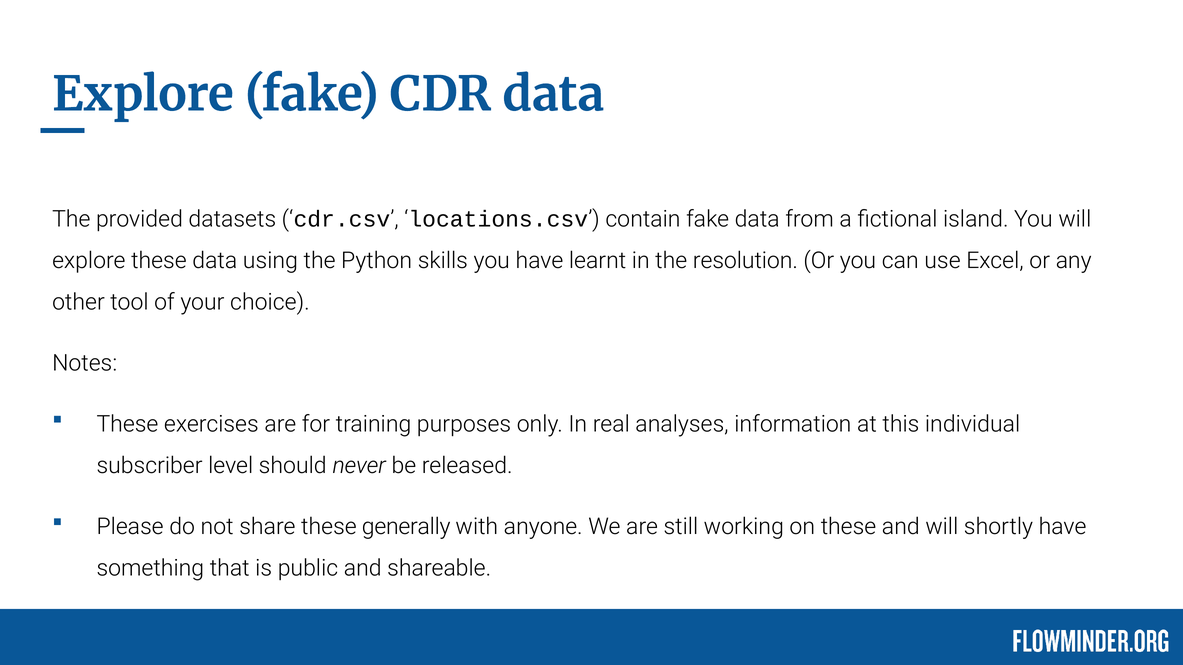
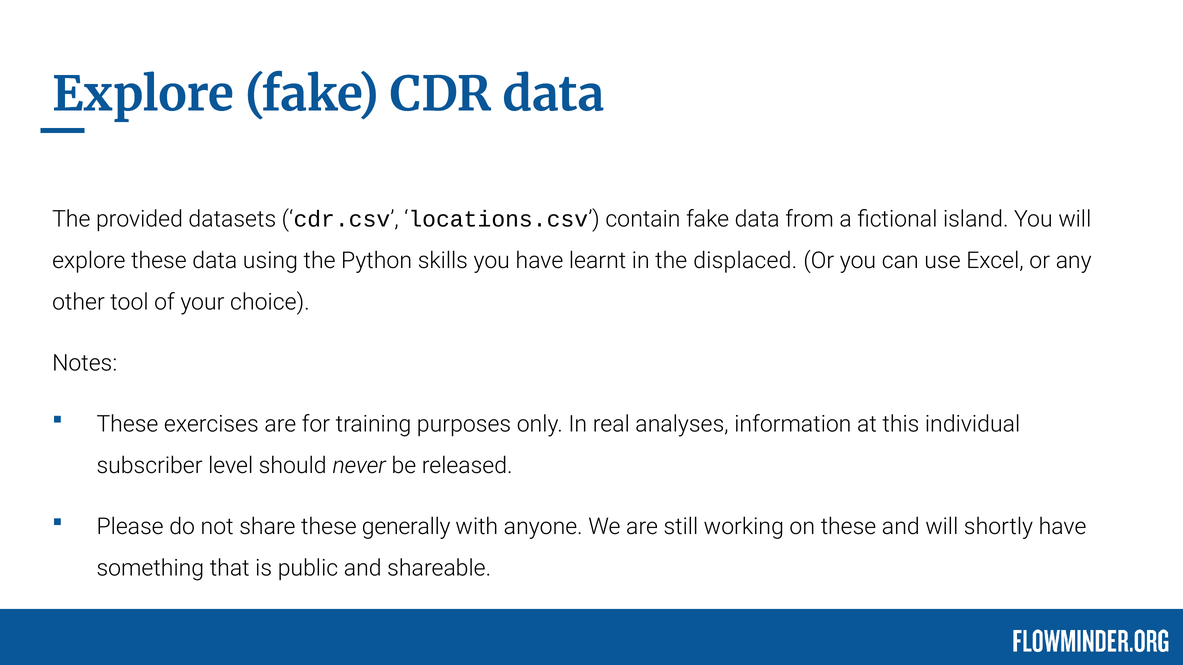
resolution: resolution -> displaced
